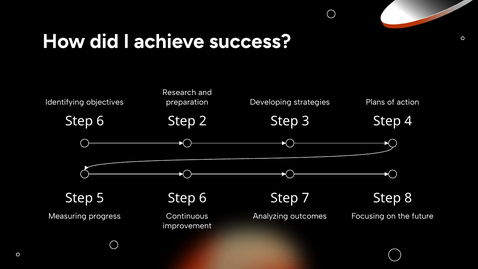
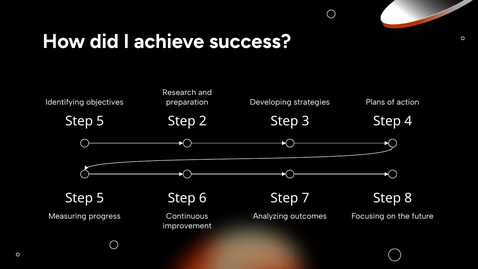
6 at (100, 121): 6 -> 5
